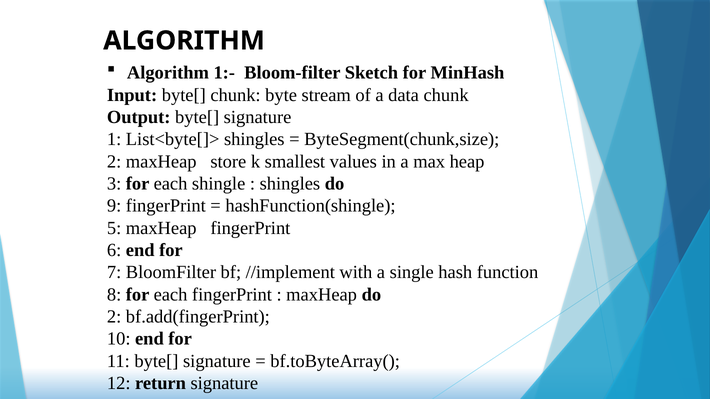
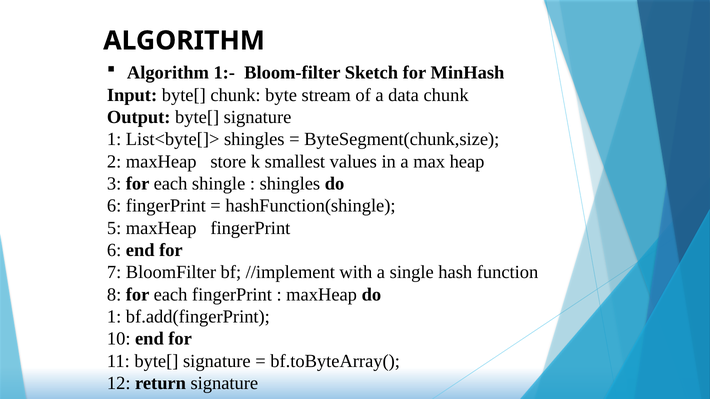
9 at (114, 206): 9 -> 6
2 at (114, 317): 2 -> 1
